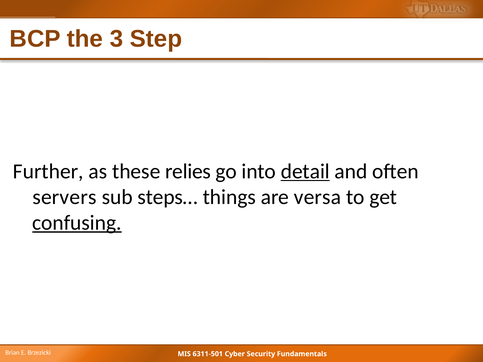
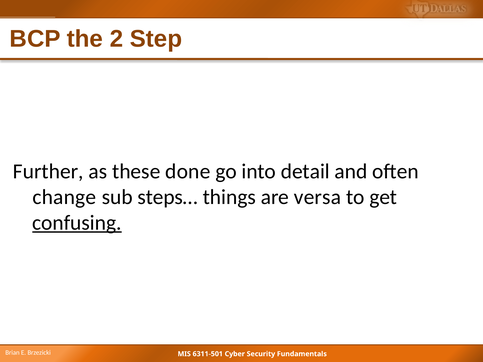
3: 3 -> 2
relies: relies -> done
detail underline: present -> none
servers: servers -> change
